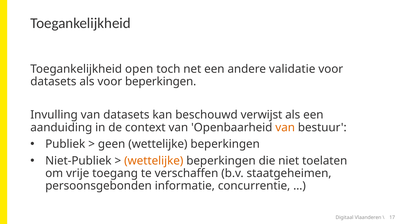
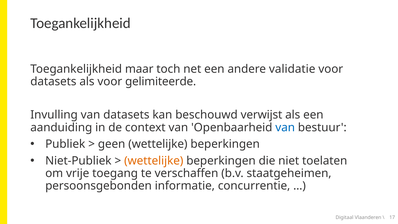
open: open -> maar
voor beperkingen: beperkingen -> gelimiteerde
van at (285, 127) colour: orange -> blue
